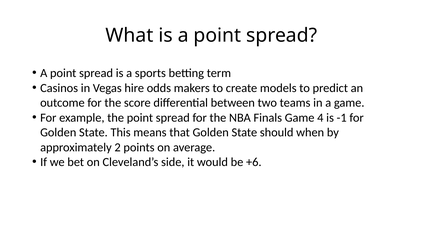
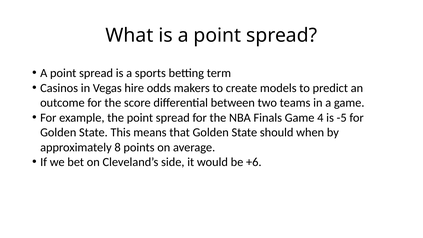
-1: -1 -> -5
2: 2 -> 8
